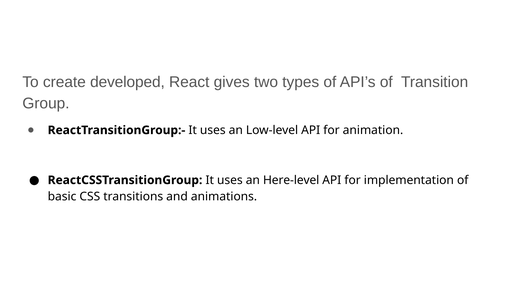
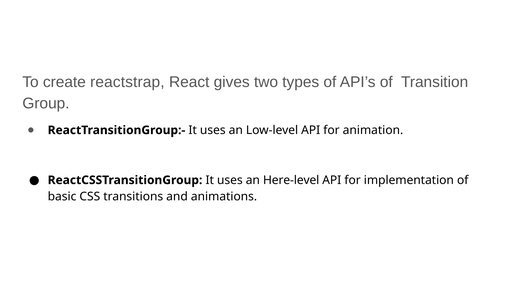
developed: developed -> reactstrap
